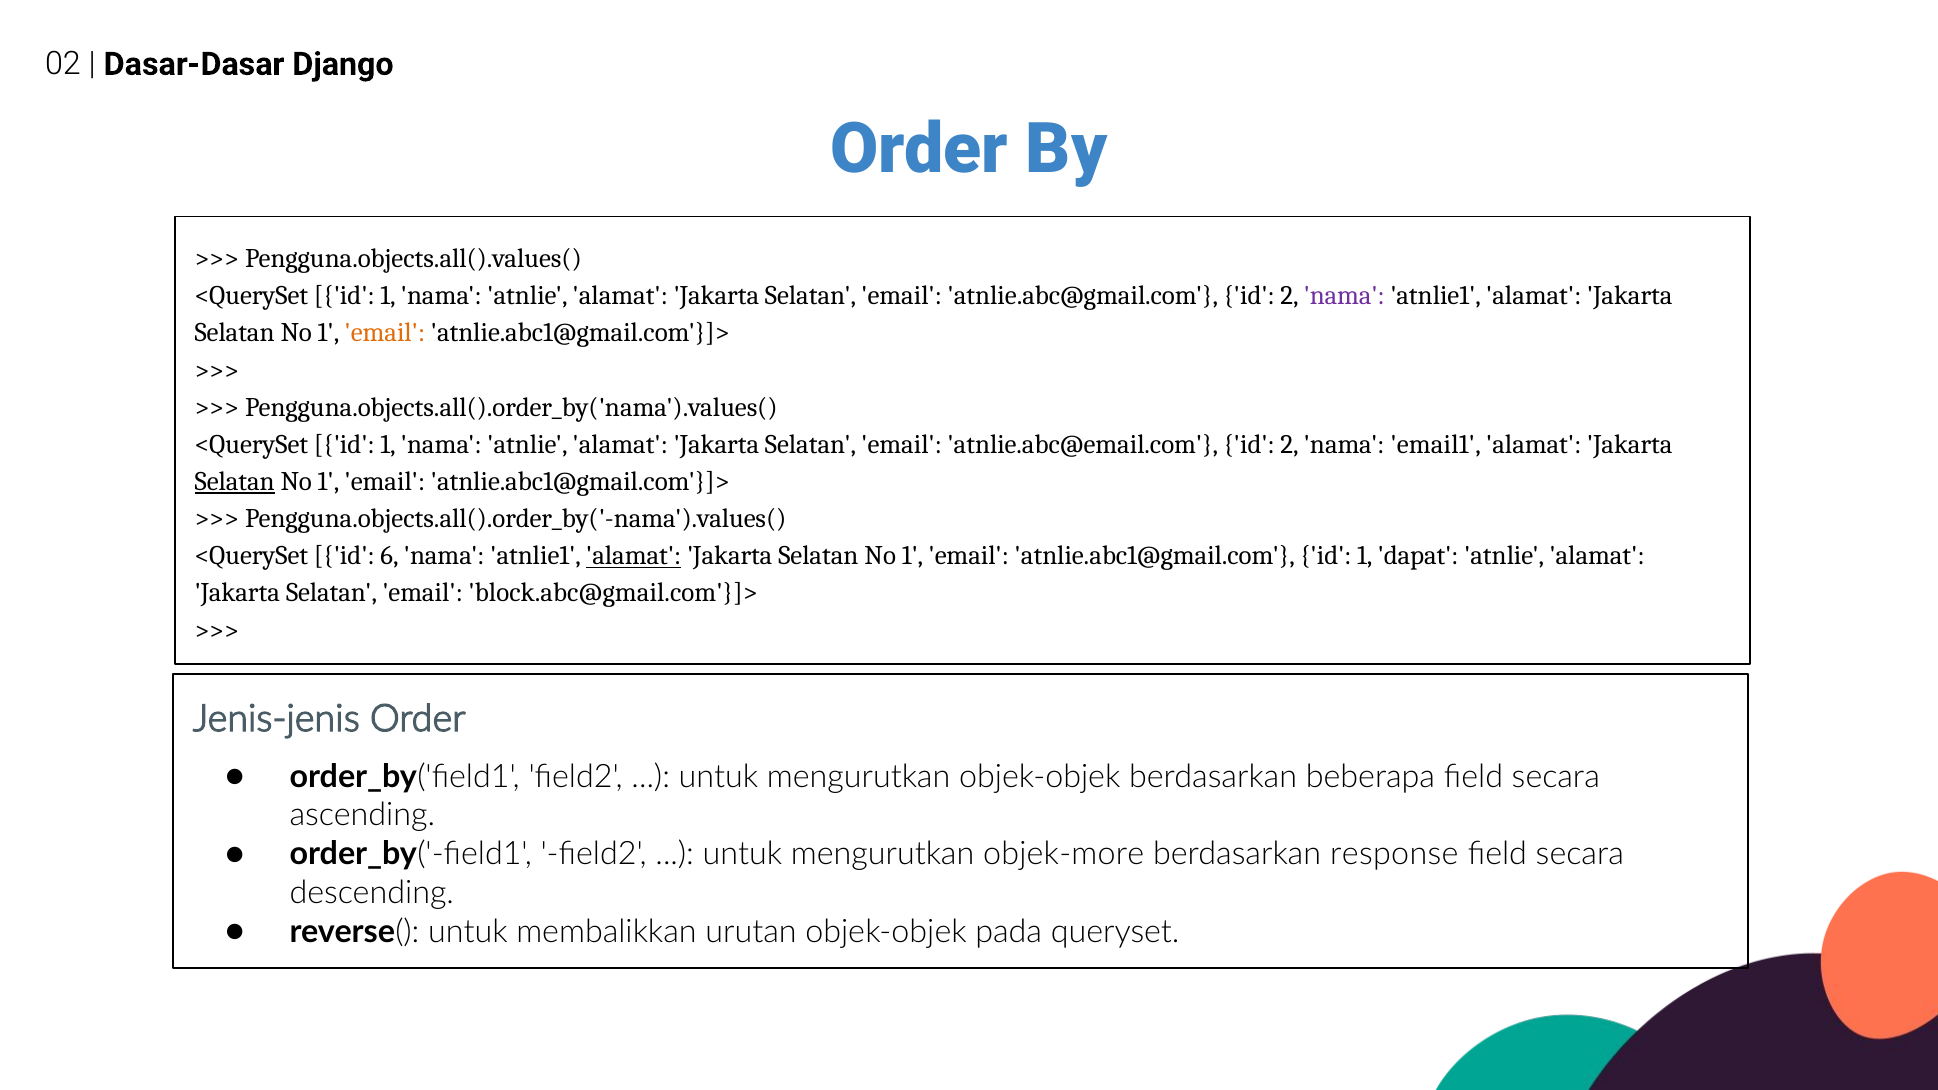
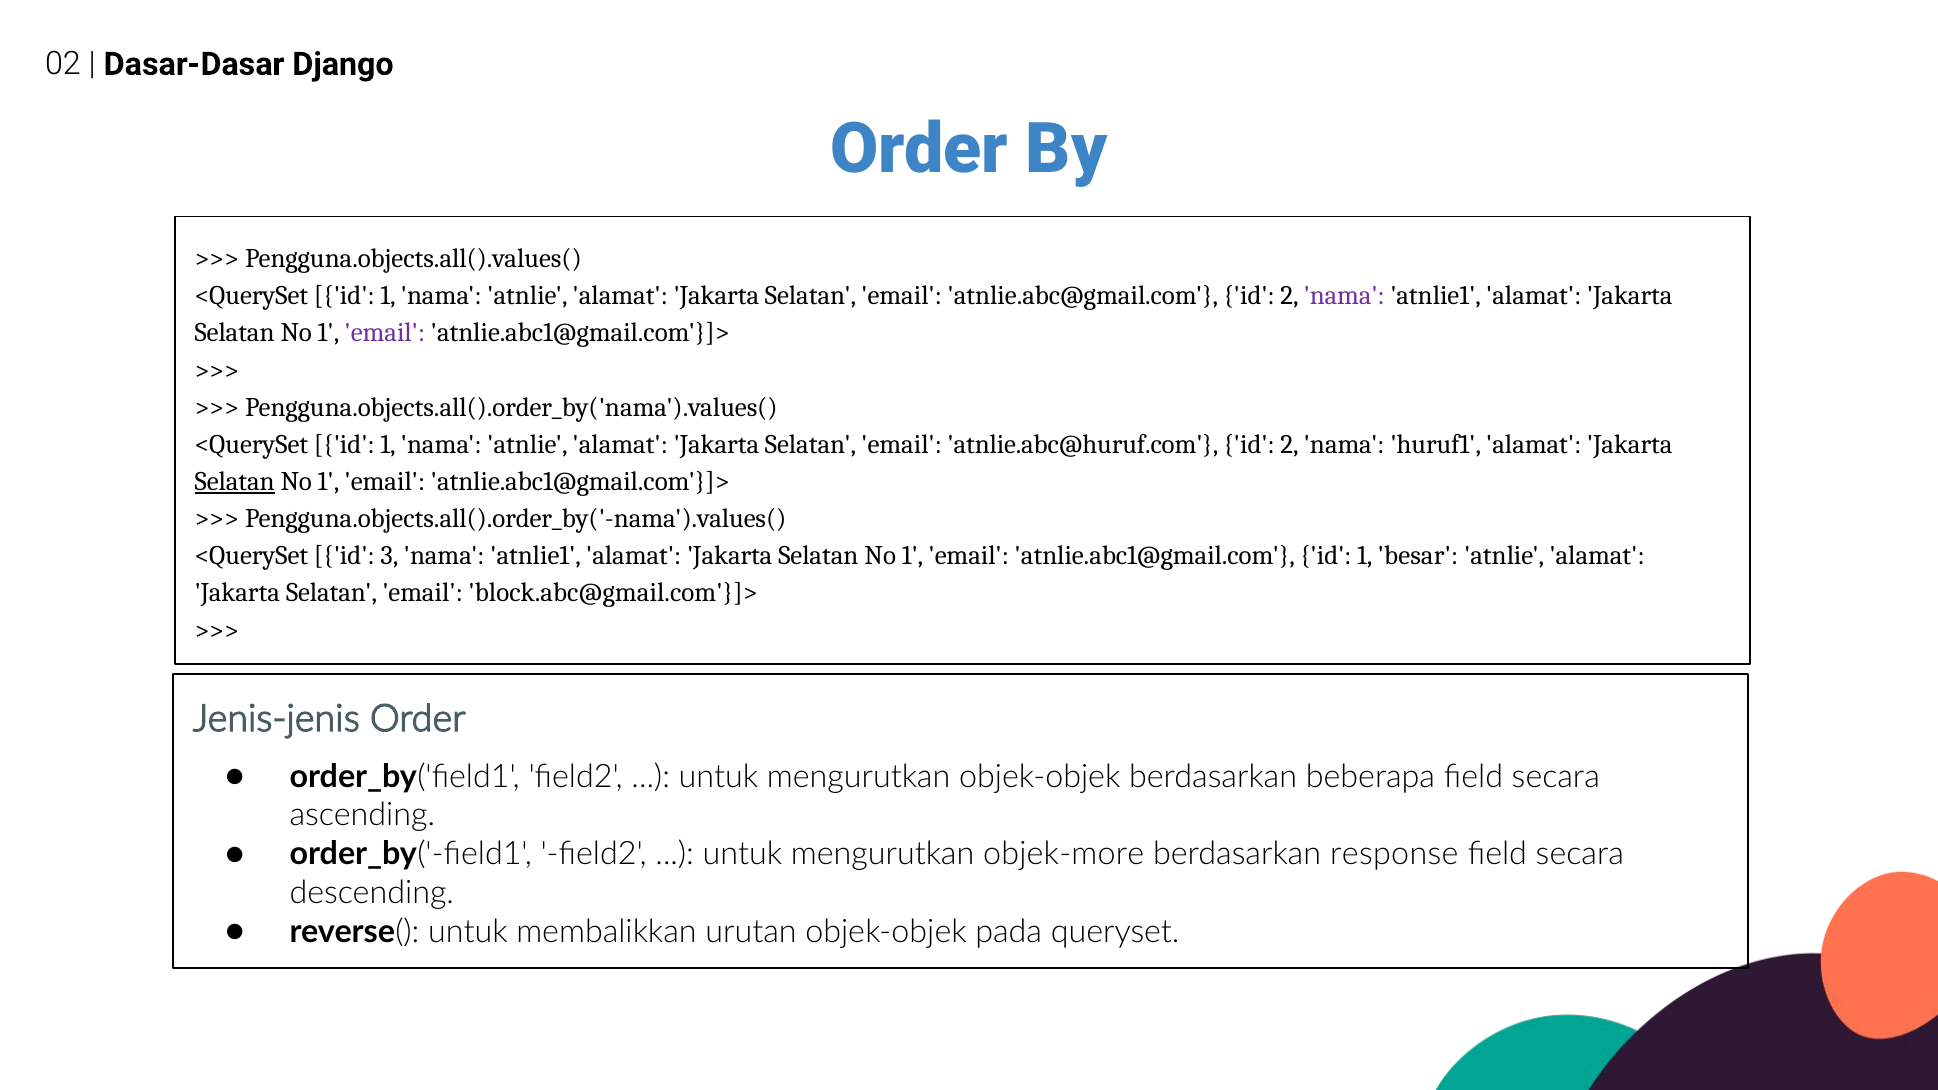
email at (385, 333) colour: orange -> purple
atnlie.abc@email.com: atnlie.abc@email.com -> atnlie.abc@huruf.com
email1: email1 -> huruf1
6: 6 -> 3
alamat at (634, 556) underline: present -> none
dapat: dapat -> besar
